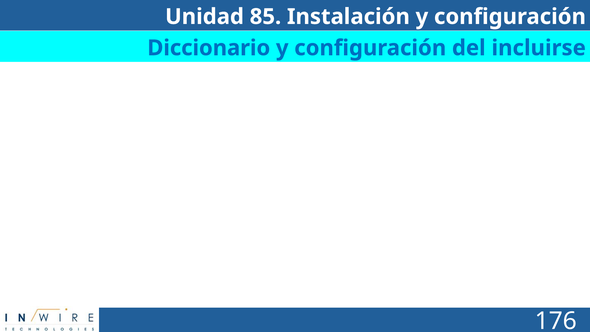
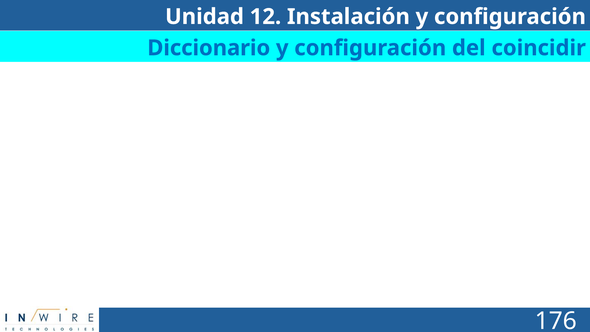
85: 85 -> 12
incluirse: incluirse -> coincidir
